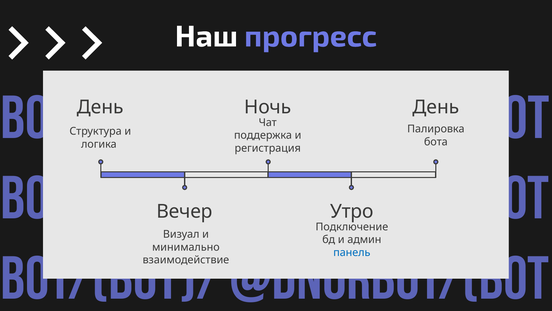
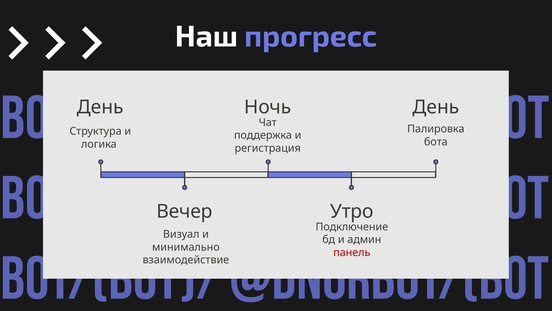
панель colour: blue -> red
